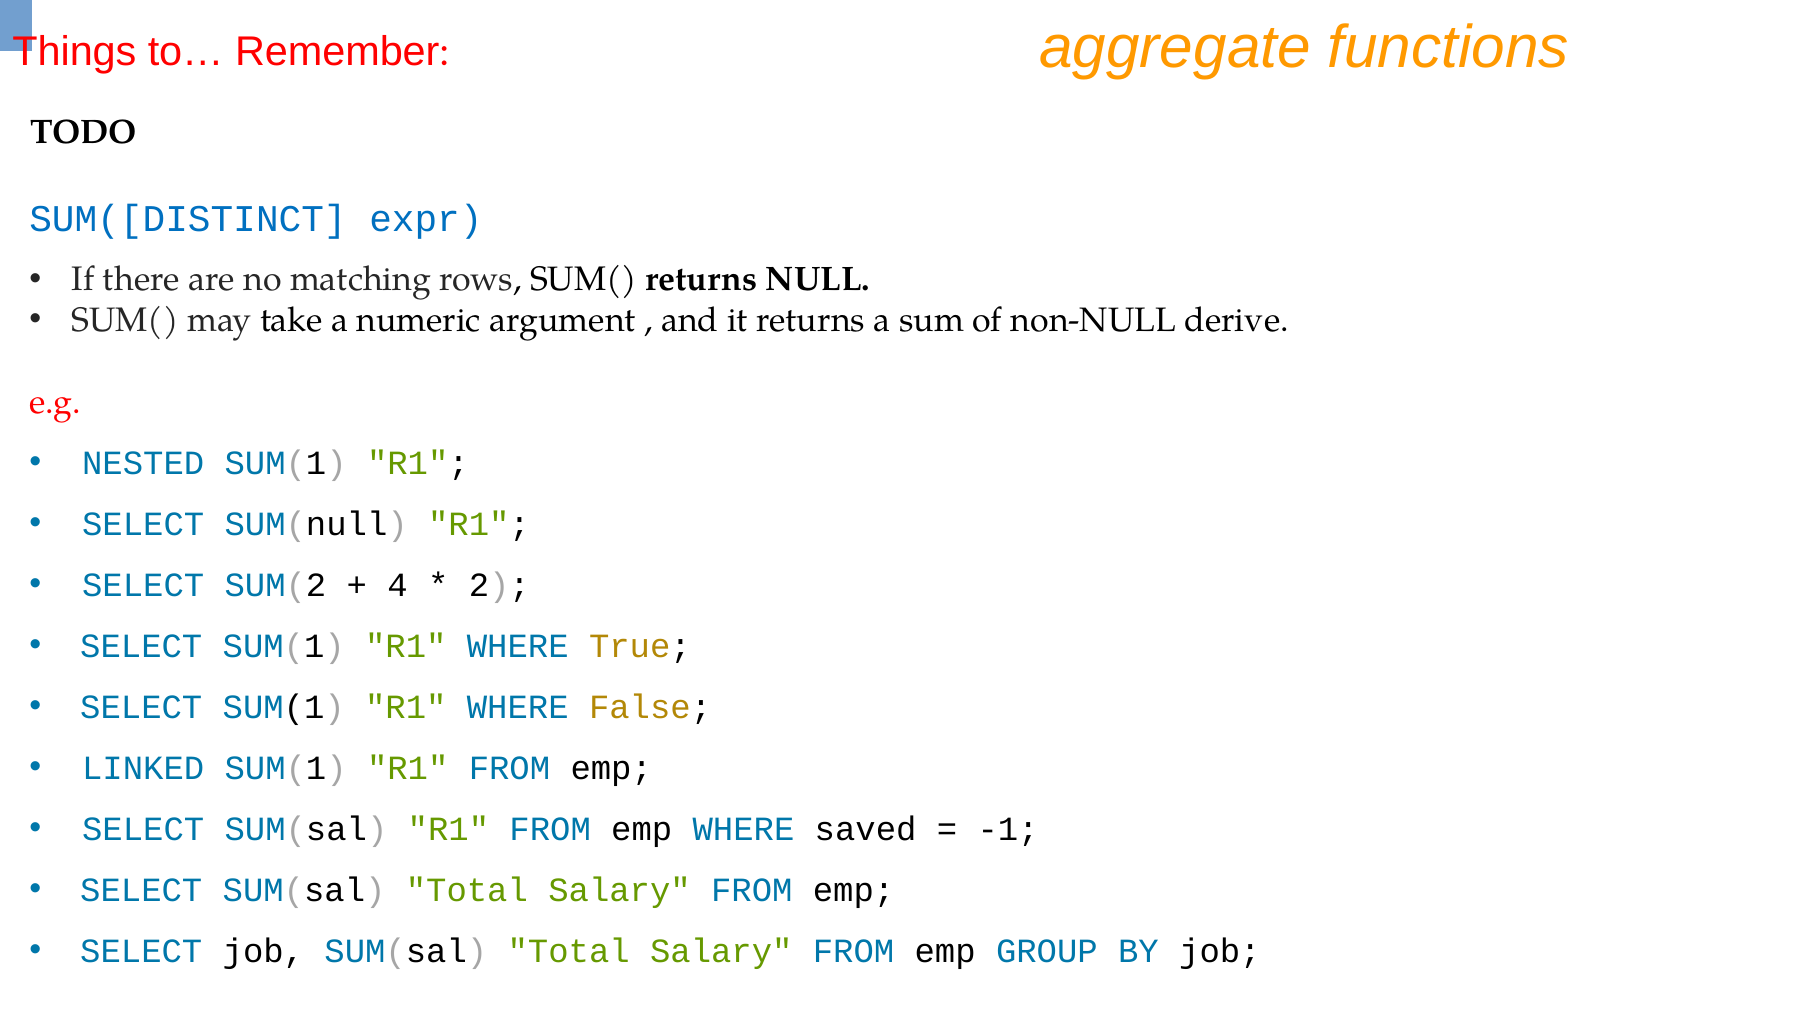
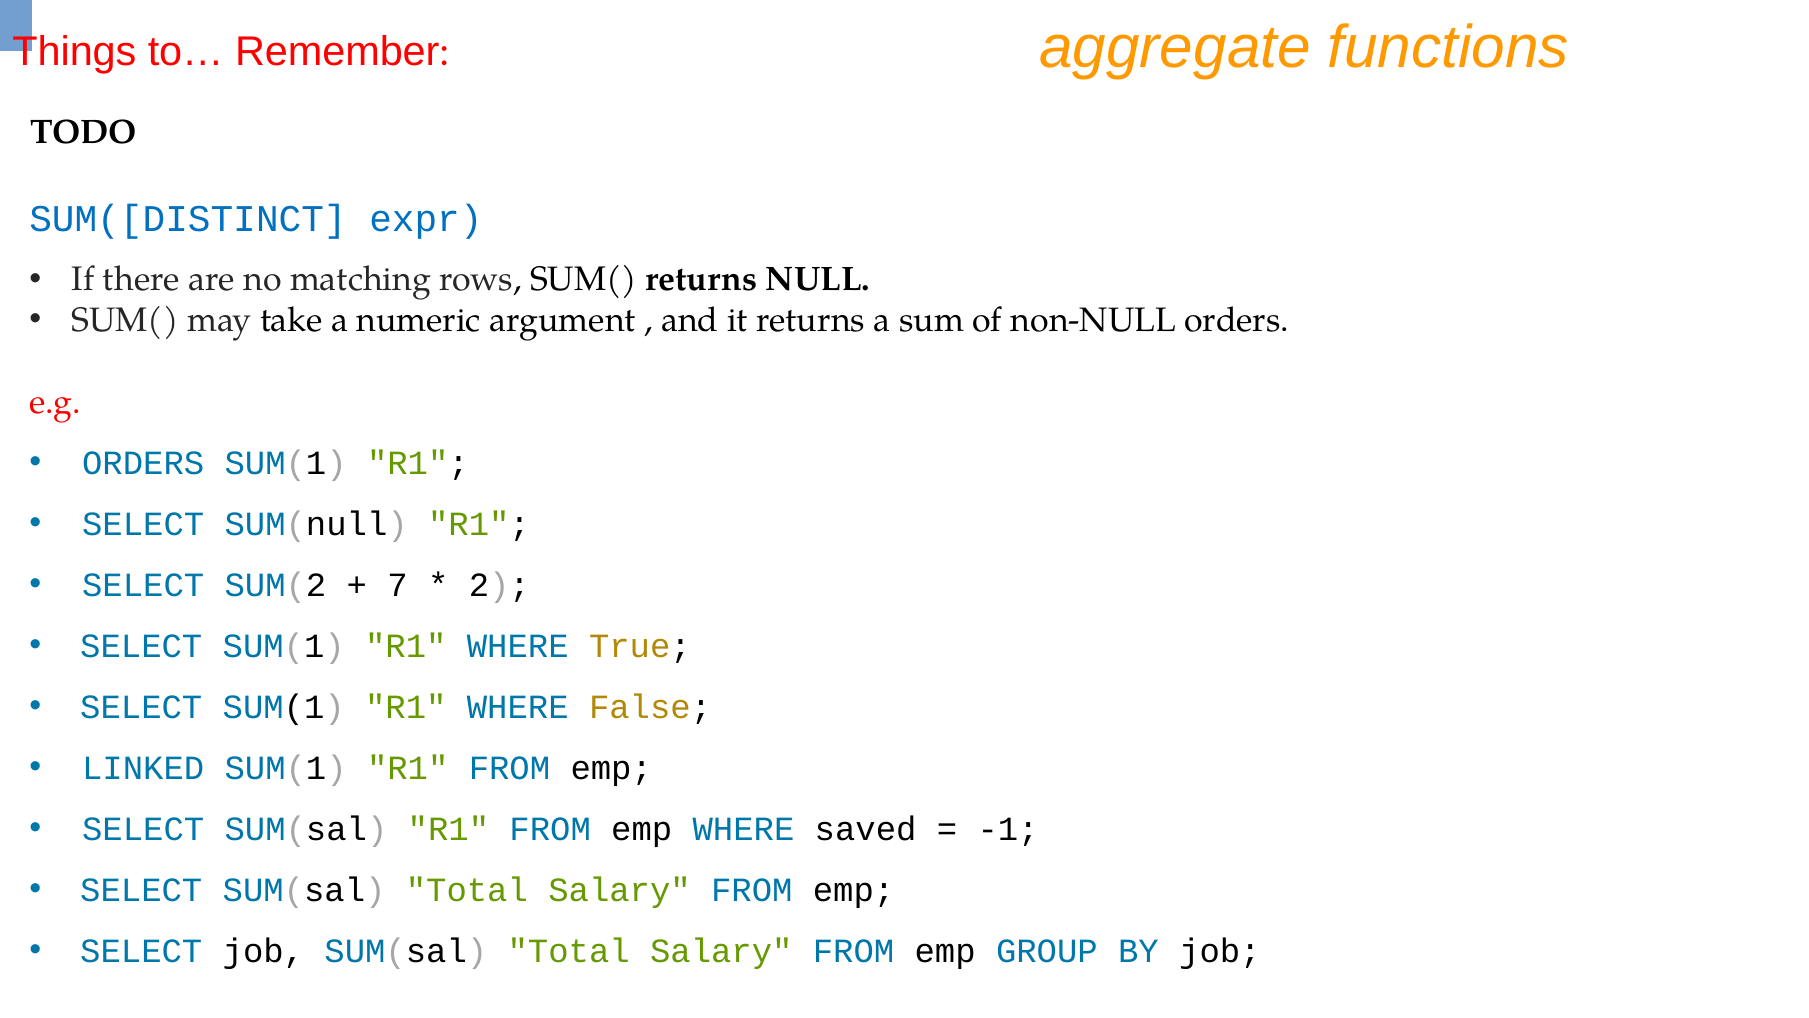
non-NULL derive: derive -> orders
NESTED at (143, 463): NESTED -> ORDERS
4: 4 -> 7
